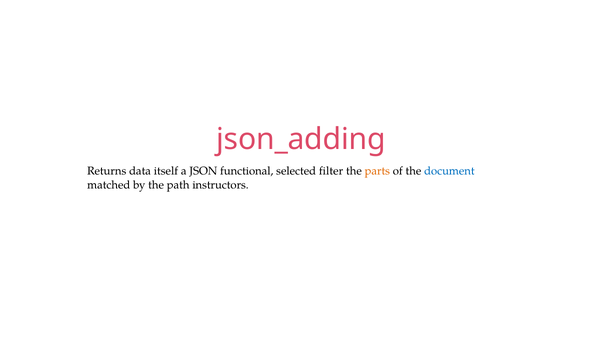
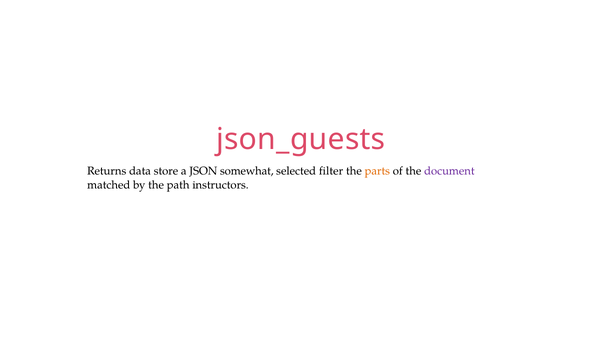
json_adding: json_adding -> json_guests
itself: itself -> store
functional: functional -> somewhat
document colour: blue -> purple
